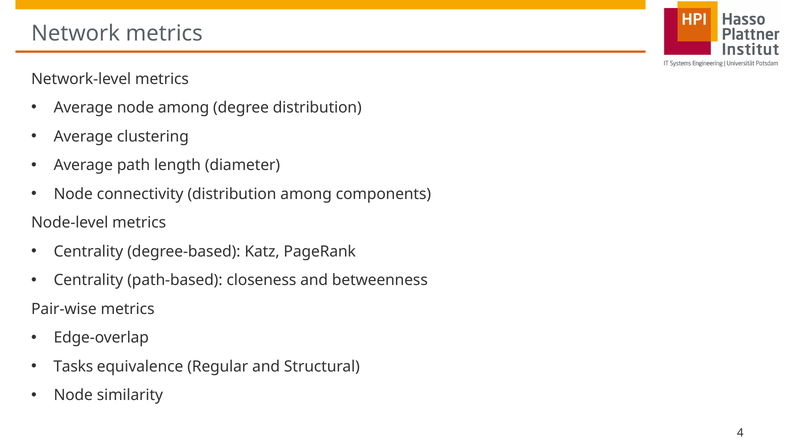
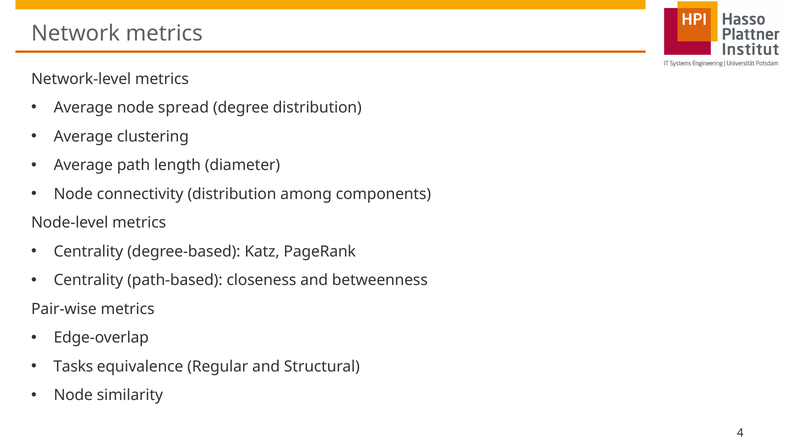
node among: among -> spread
